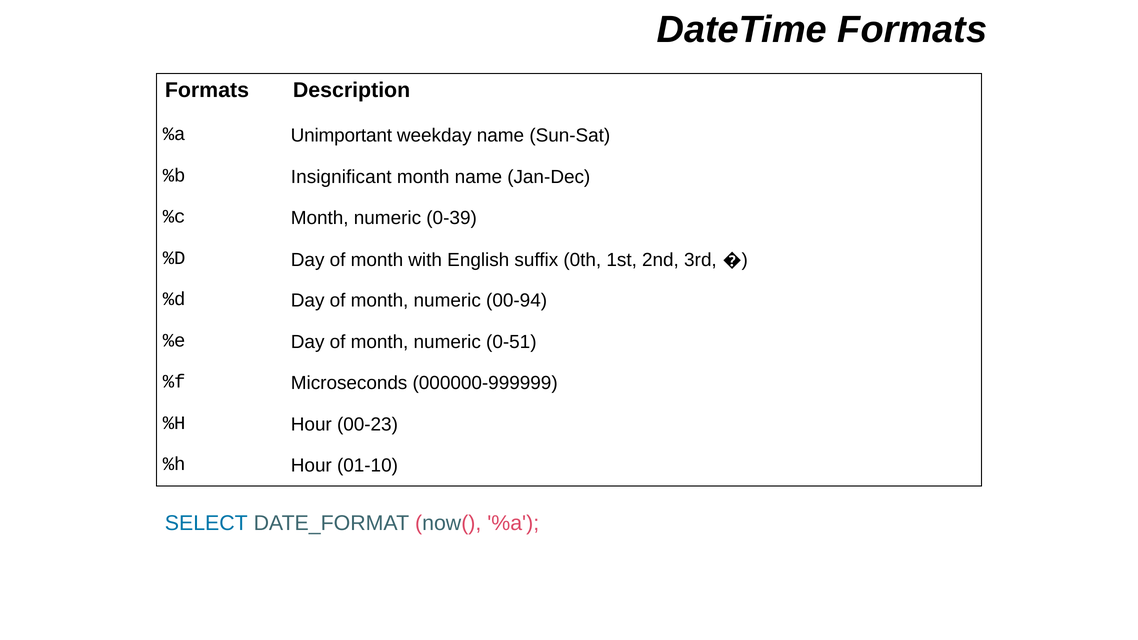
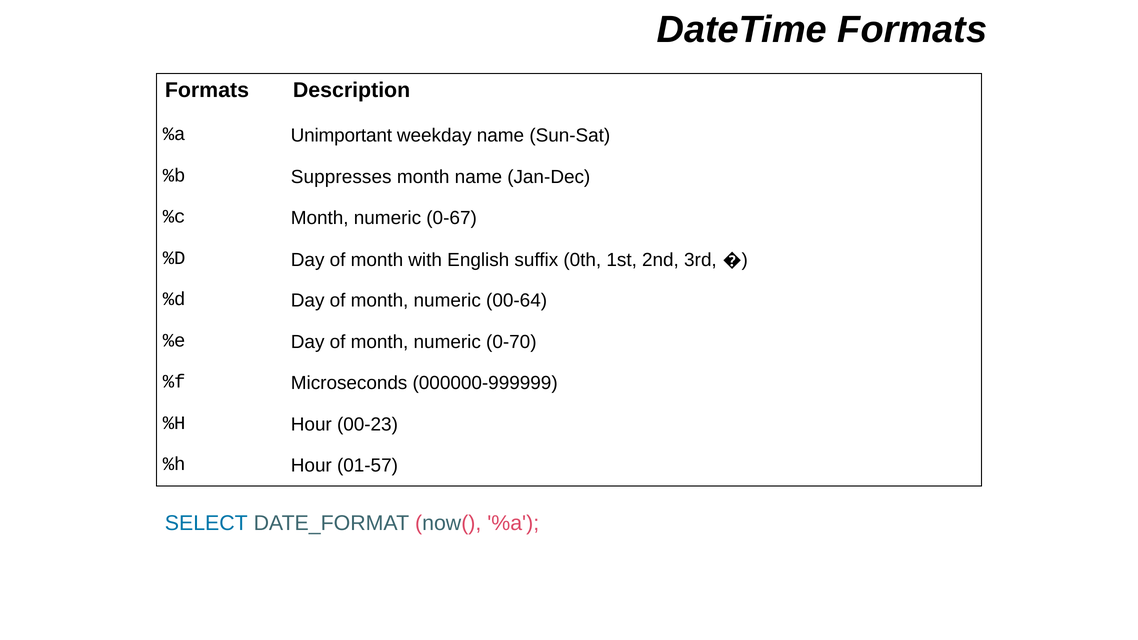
Insignificant: Insignificant -> Suppresses
0-39: 0-39 -> 0-67
00-94: 00-94 -> 00-64
0-51: 0-51 -> 0-70
01-10: 01-10 -> 01-57
